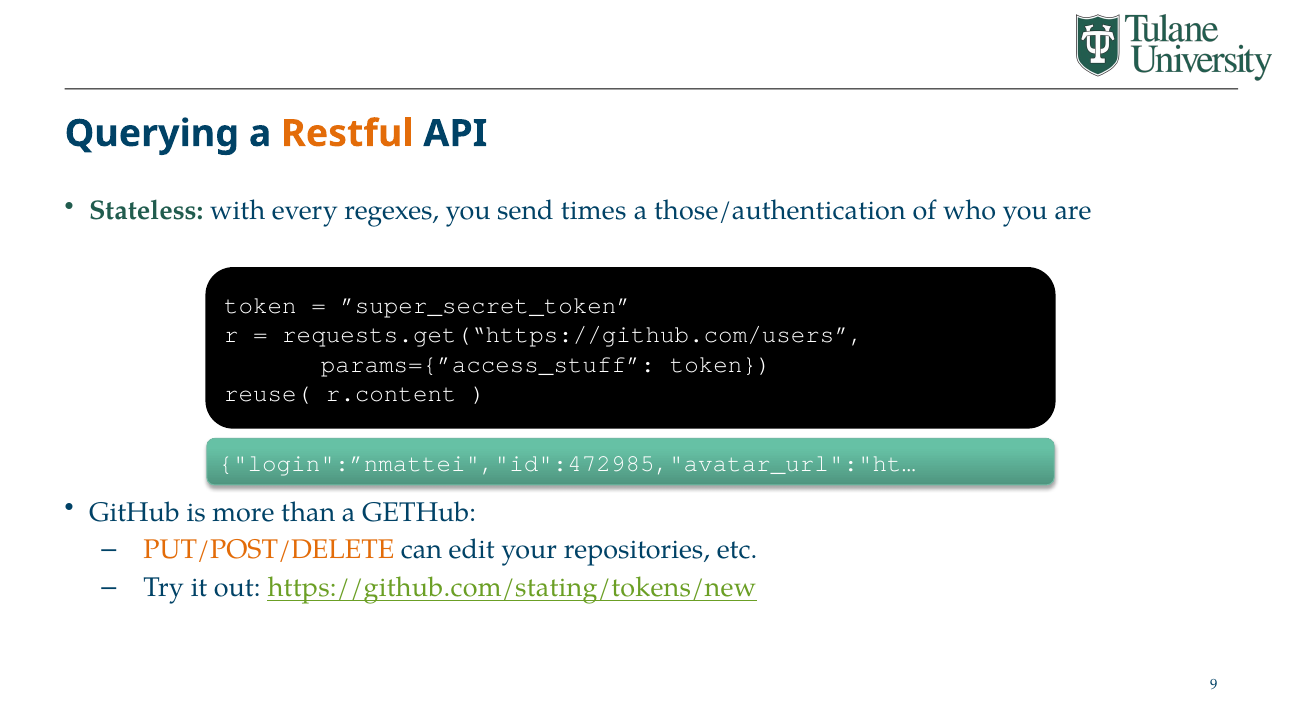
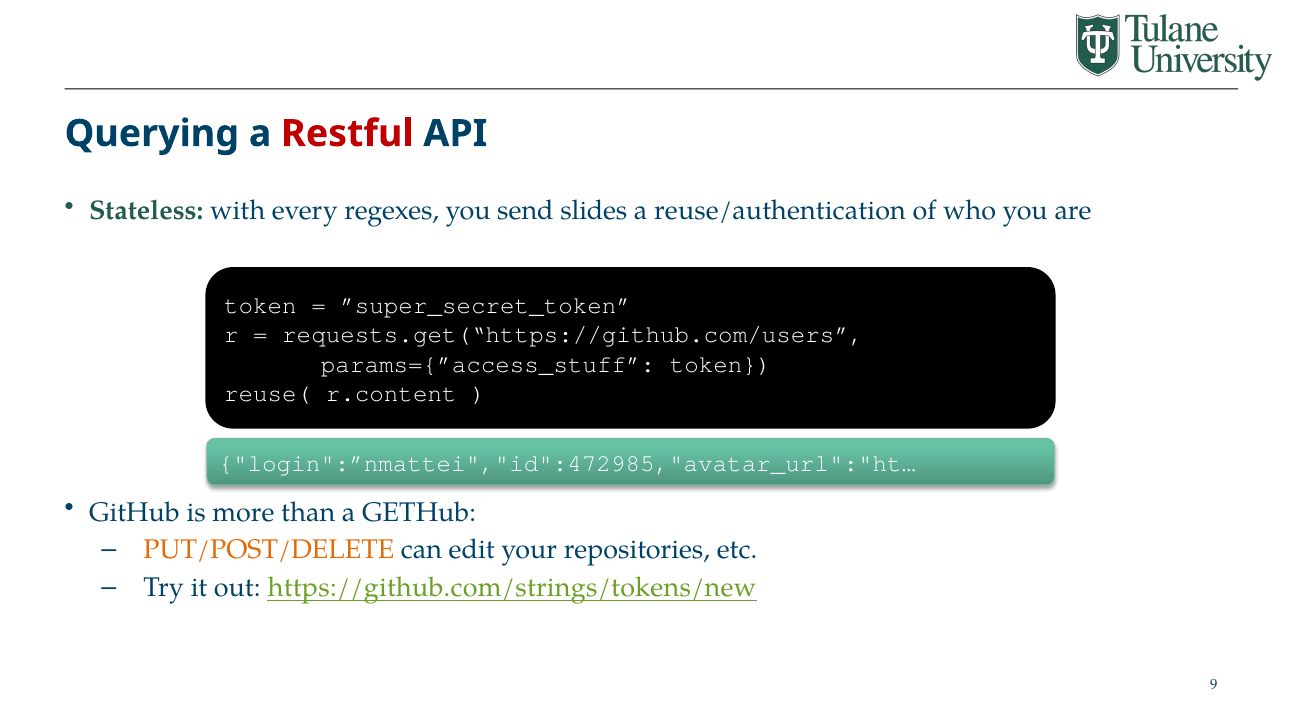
Restful colour: orange -> red
times: times -> slides
those/authentication: those/authentication -> reuse/authentication
https://github.com/stating/tokens/new: https://github.com/stating/tokens/new -> https://github.com/strings/tokens/new
